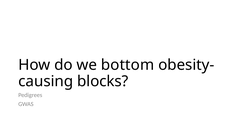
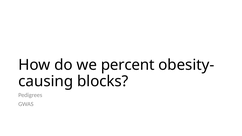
bottom: bottom -> percent
